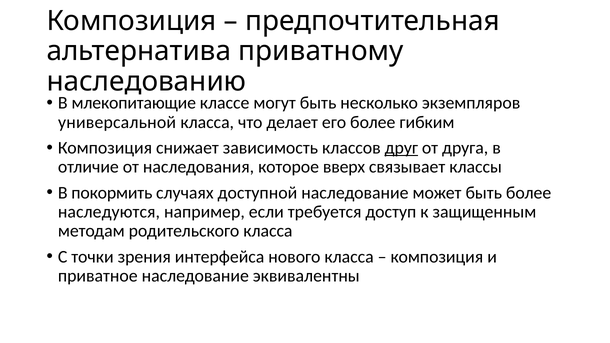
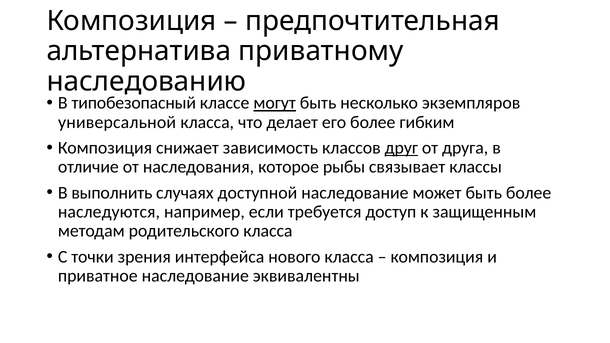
млекопитающие: млекопитающие -> типобезопасный
могут underline: none -> present
вверх: вверх -> рыбы
покормить: покормить -> выполнить
